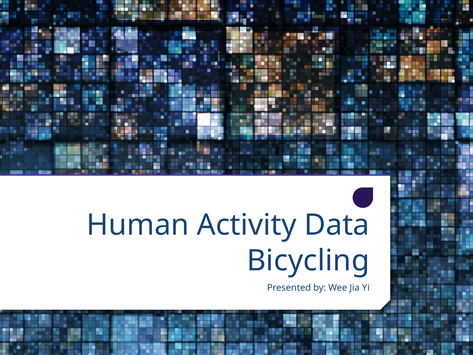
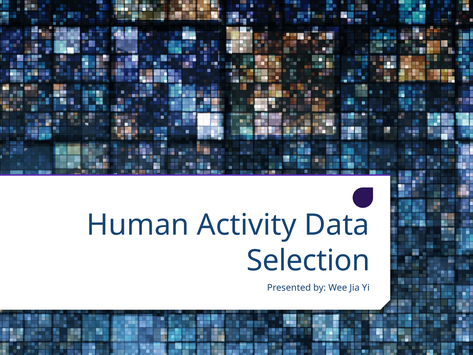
Bicycling: Bicycling -> Selection
